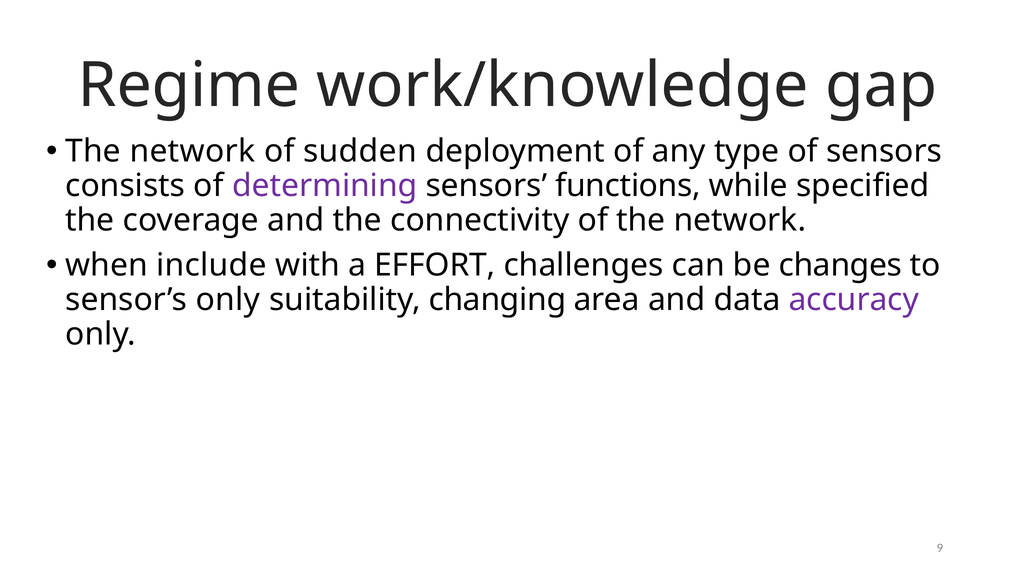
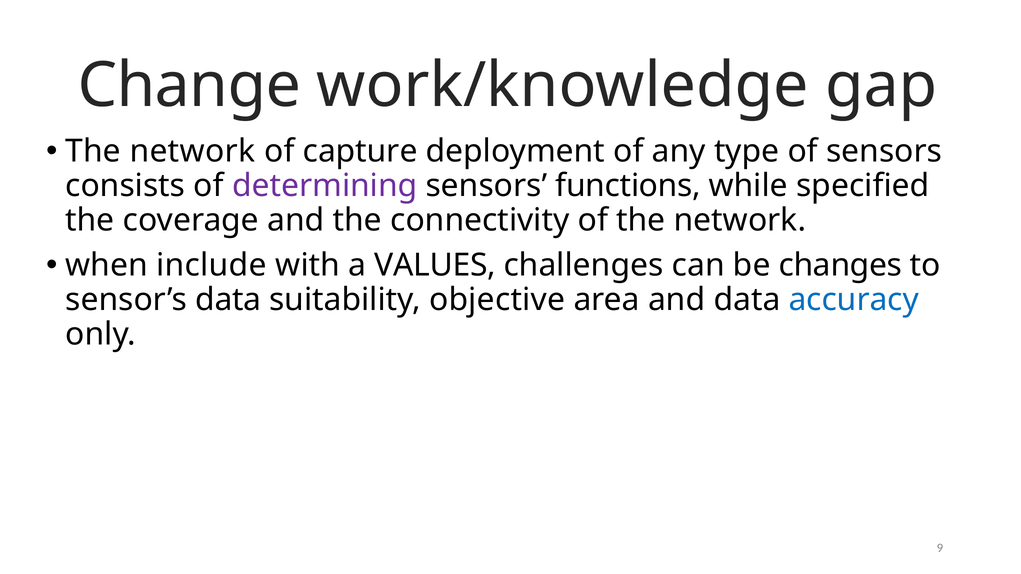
Regime: Regime -> Change
sudden: sudden -> capture
EFFORT: EFFORT -> VALUES
sensor’s only: only -> data
changing: changing -> objective
accuracy colour: purple -> blue
